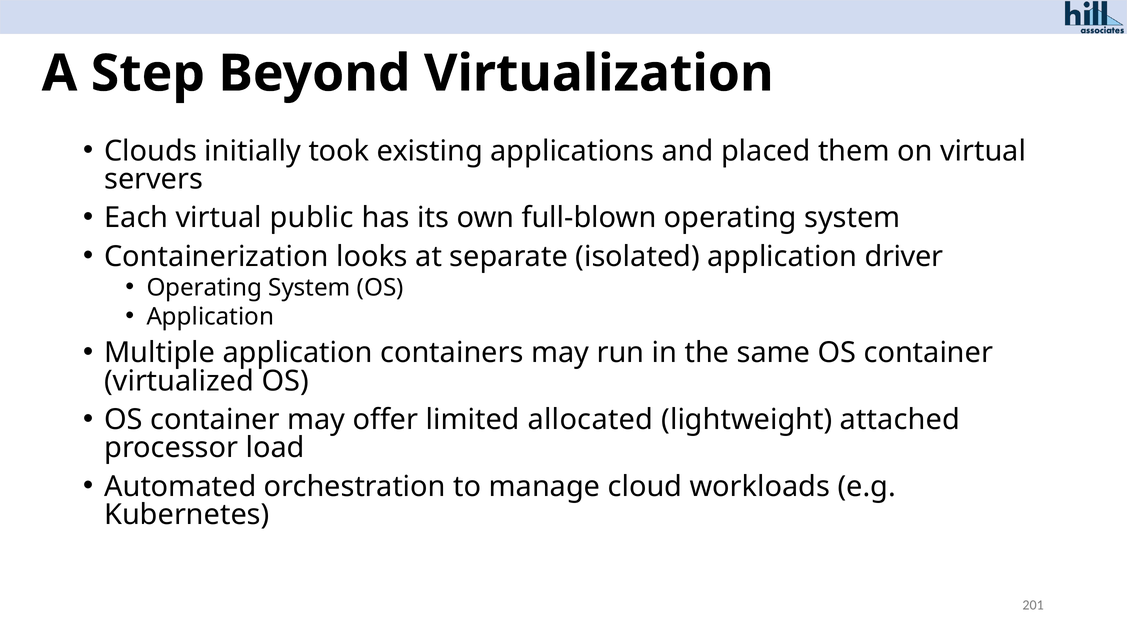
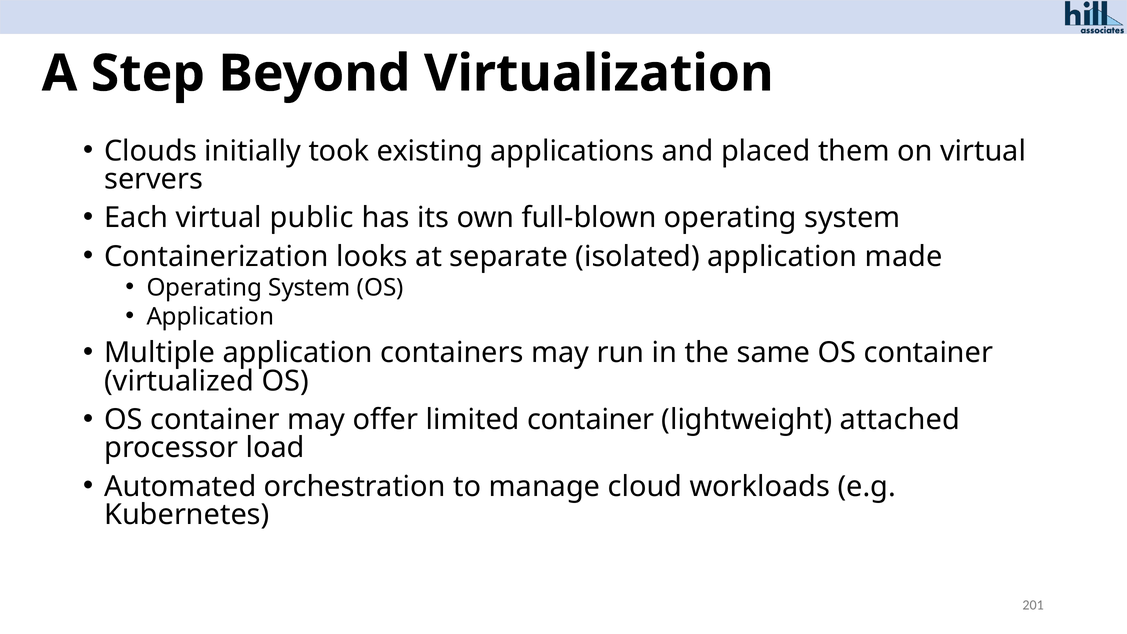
driver: driver -> made
limited allocated: allocated -> container
